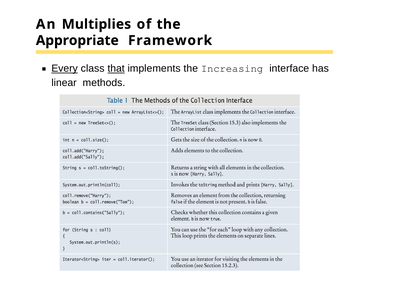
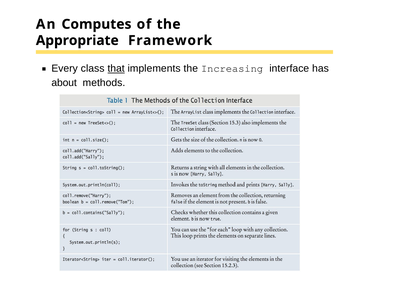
Multiplies: Multiplies -> Computes
Every underline: present -> none
linear: linear -> about
